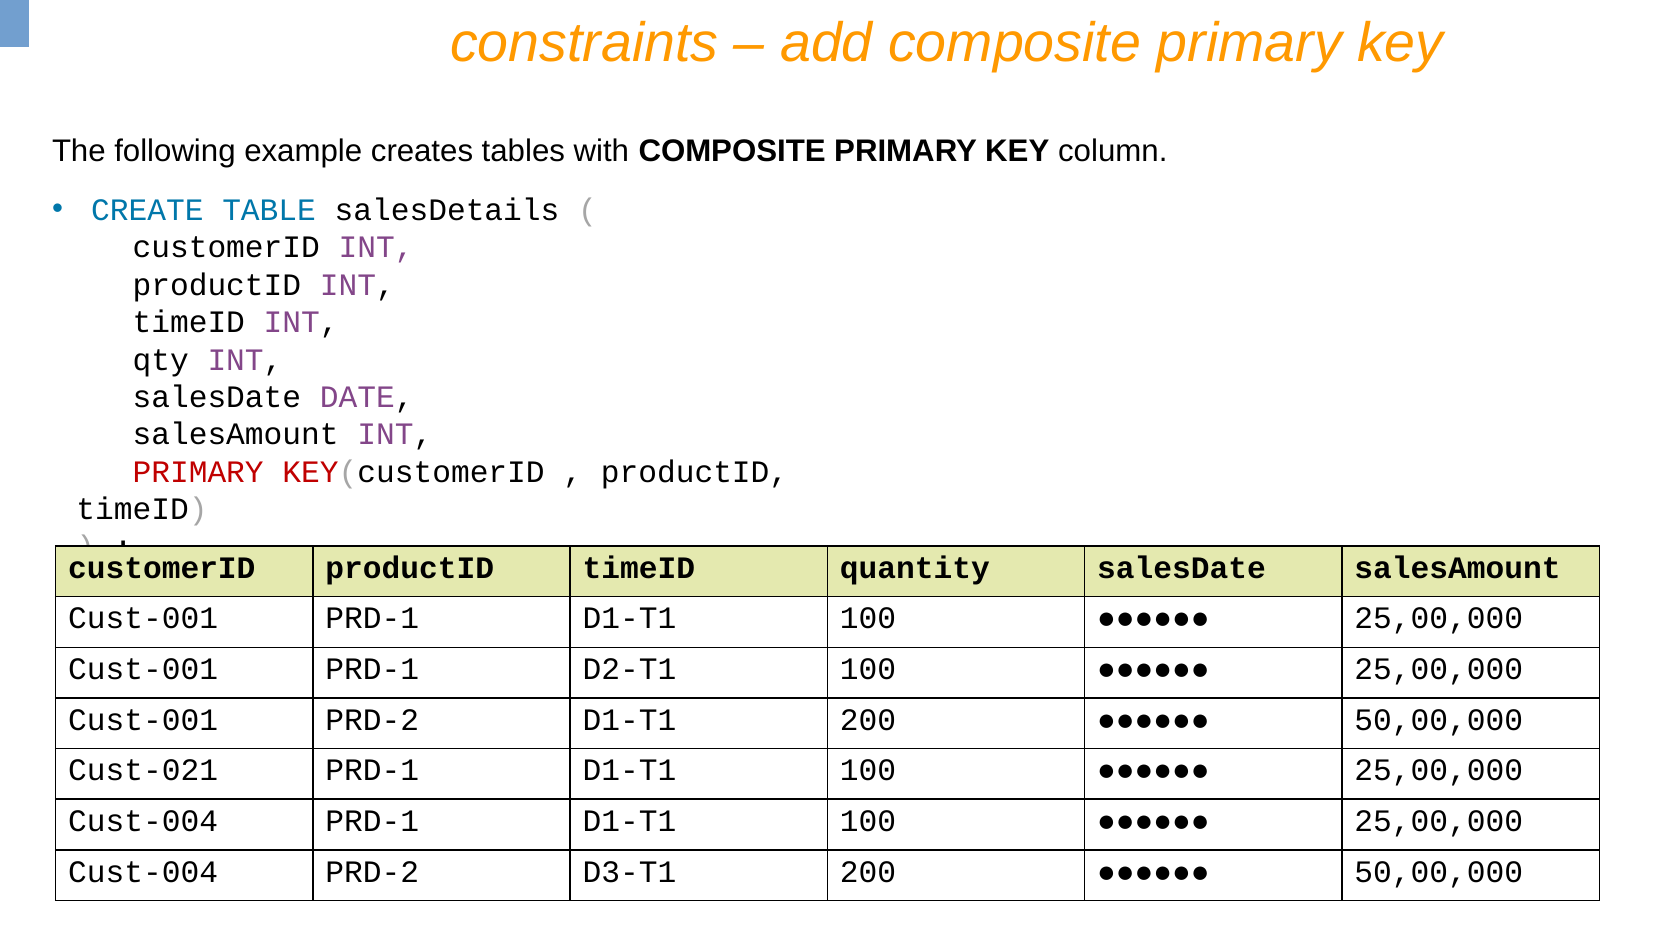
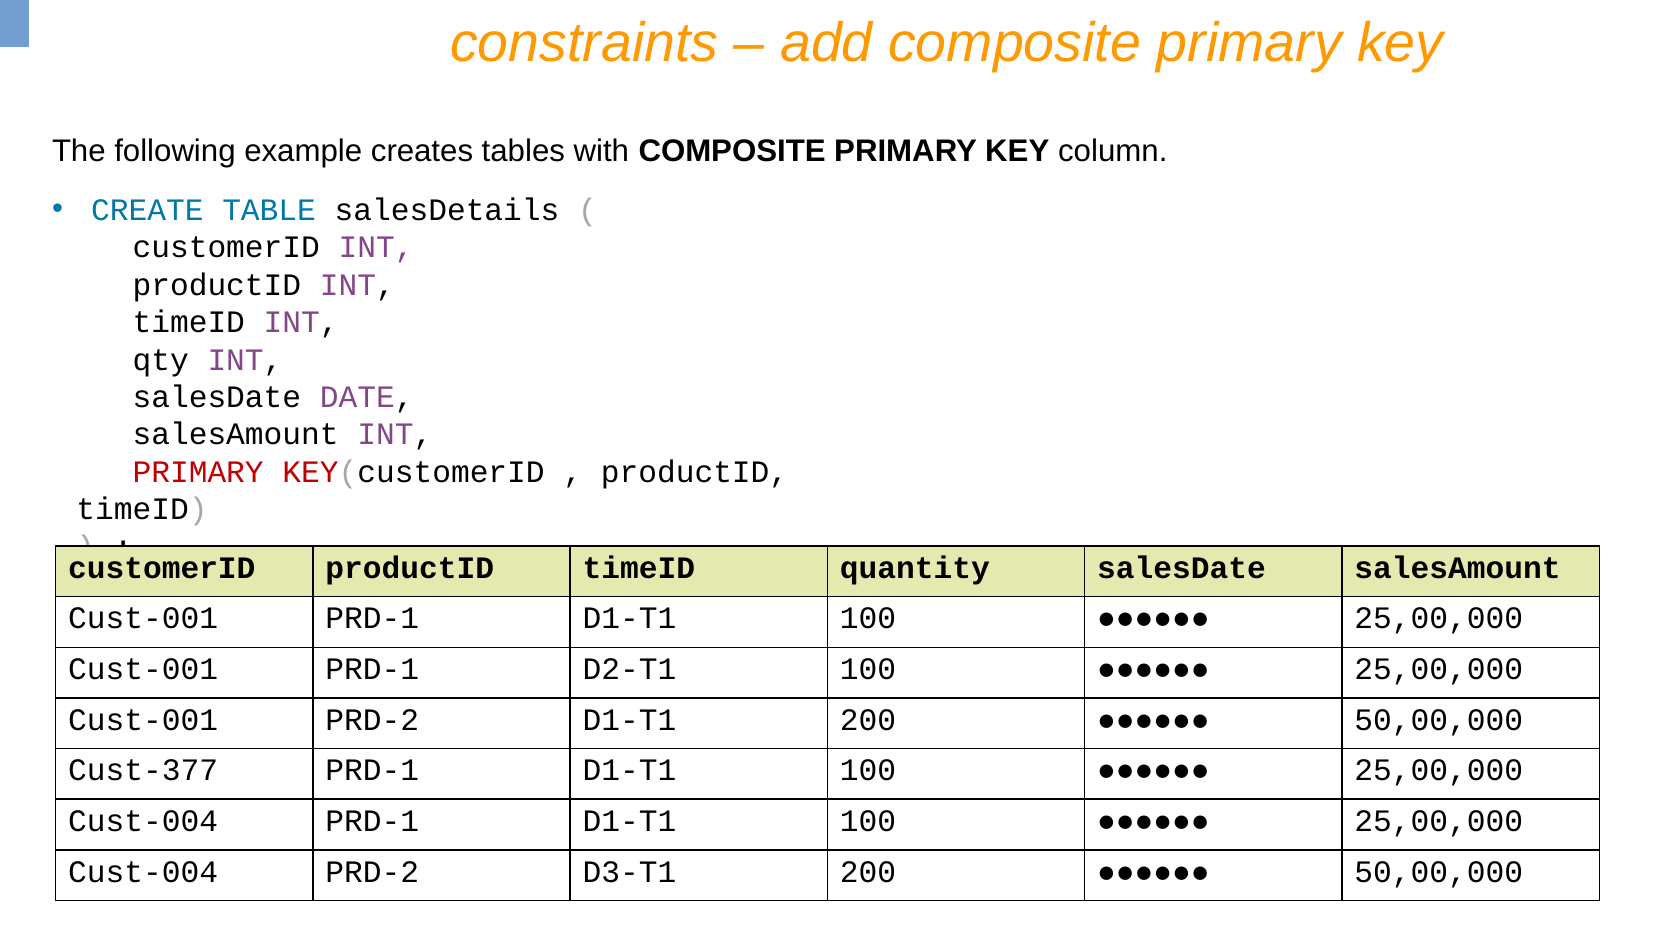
Cust-021: Cust-021 -> Cust-377
